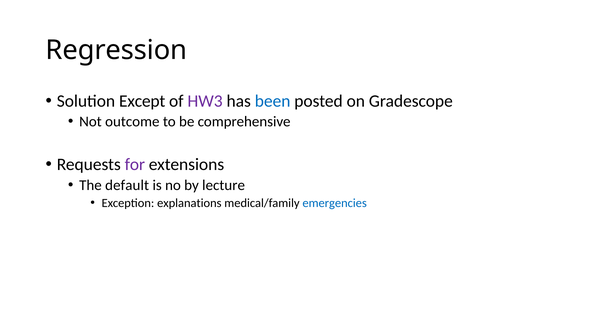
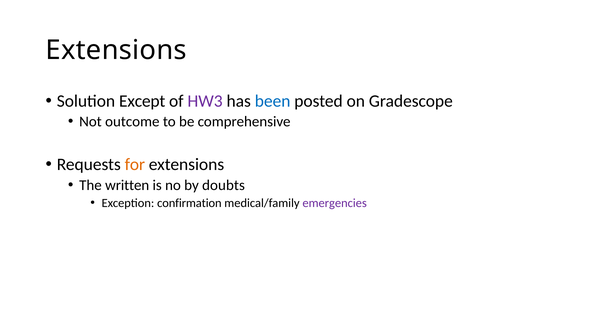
Regression at (116, 50): Regression -> Extensions
for colour: purple -> orange
default: default -> written
lecture: lecture -> doubts
explanations: explanations -> confirmation
emergencies colour: blue -> purple
